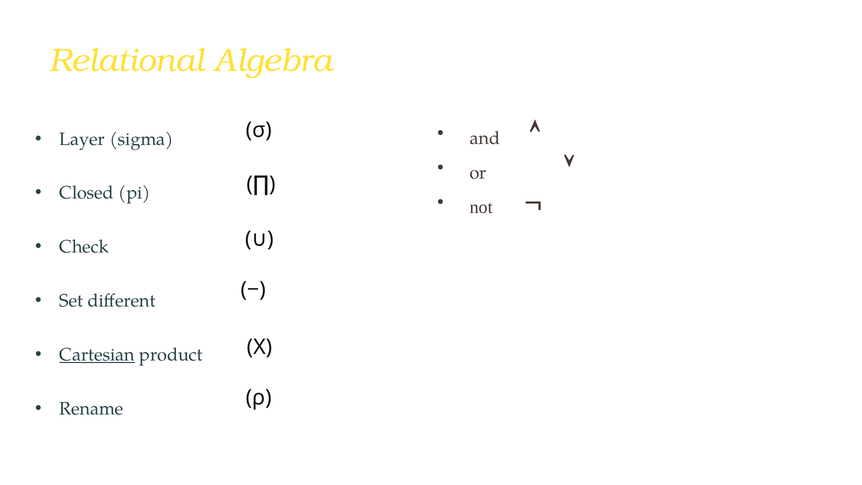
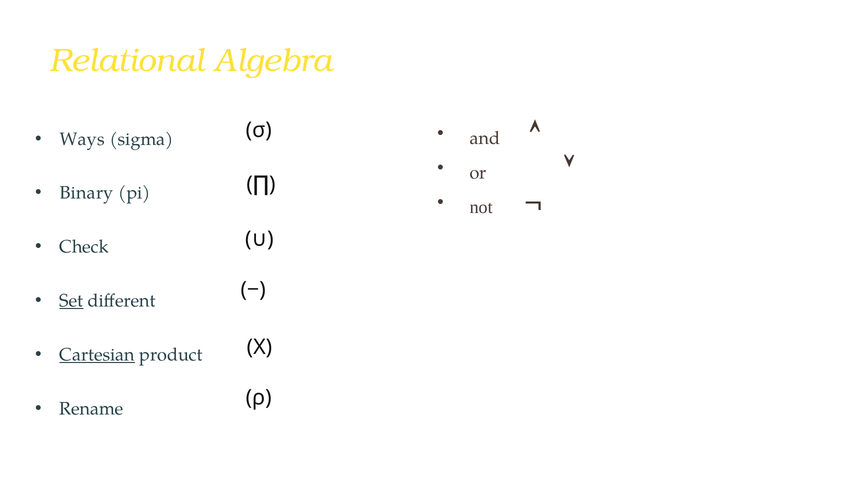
Layer: Layer -> Ways
Closed: Closed -> Binary
Set underline: none -> present
